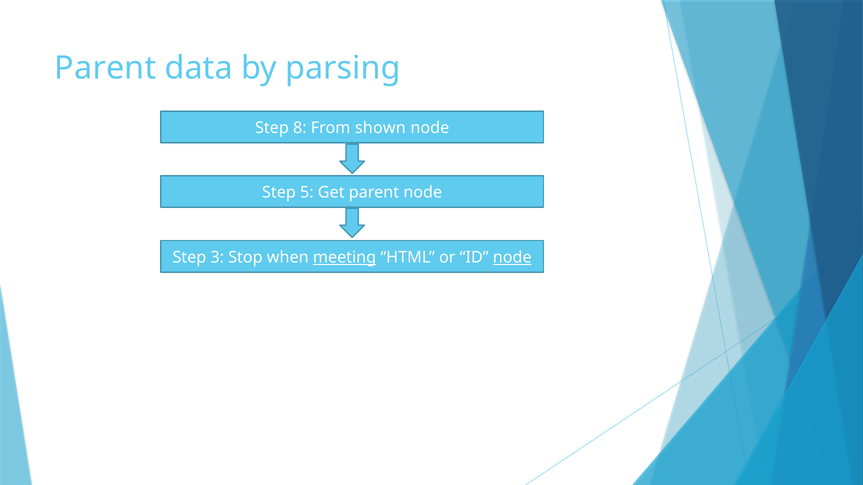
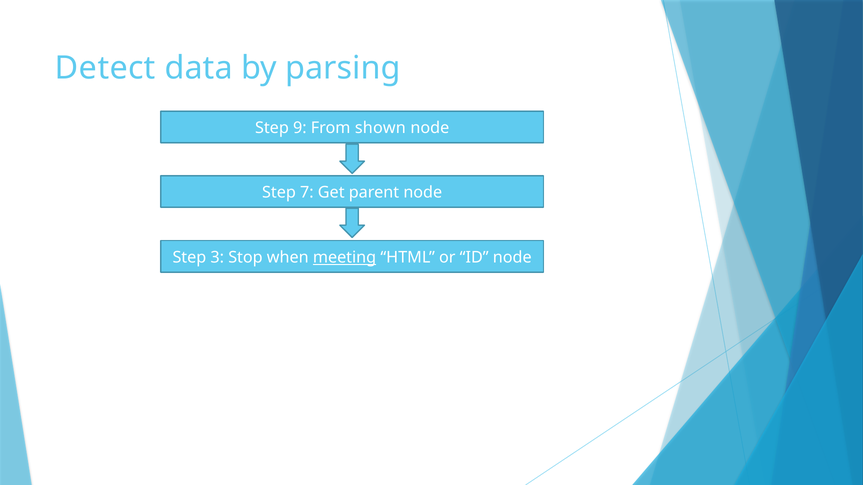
Parent at (105, 68): Parent -> Detect
8: 8 -> 9
5: 5 -> 7
node at (512, 258) underline: present -> none
